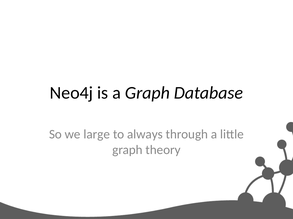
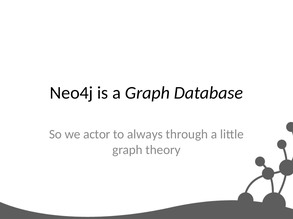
large: large -> actor
